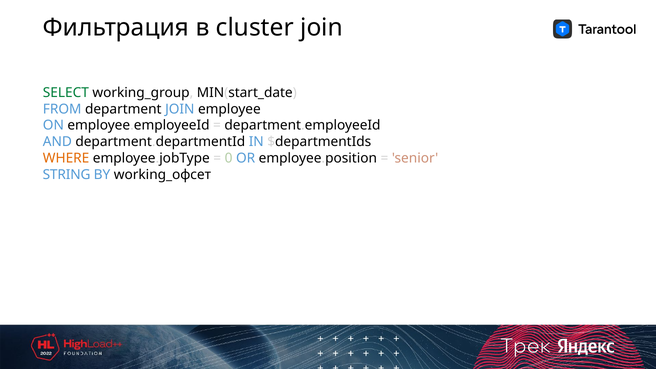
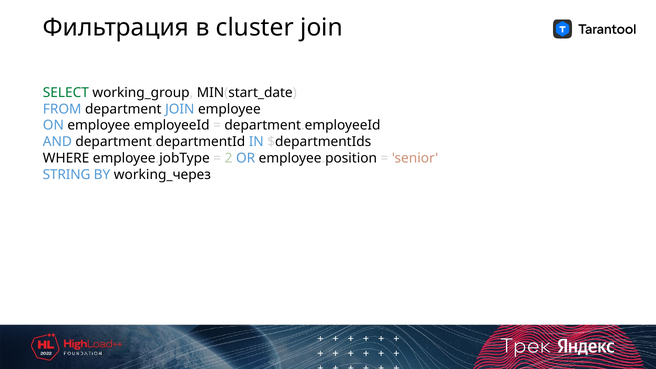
WHERE colour: orange -> black
0: 0 -> 2
working_офсет: working_офсет -> working_через
